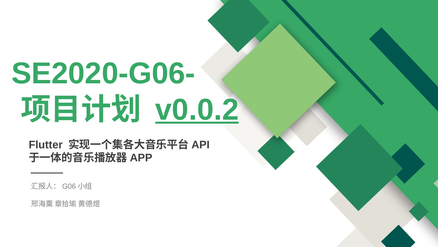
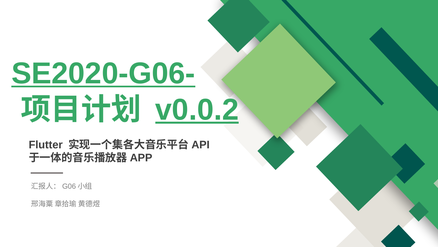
SE2020-G06- underline: none -> present
